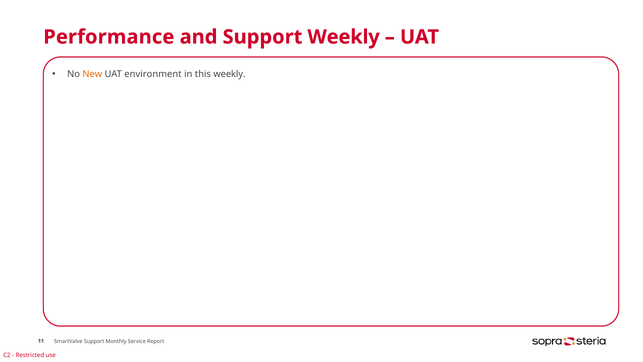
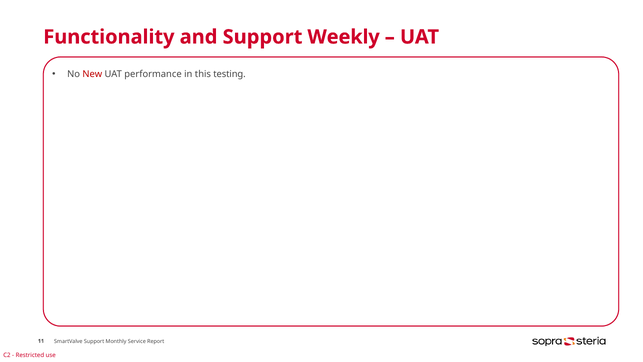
Performance: Performance -> Functionality
New colour: orange -> red
environment: environment -> performance
this weekly: weekly -> testing
